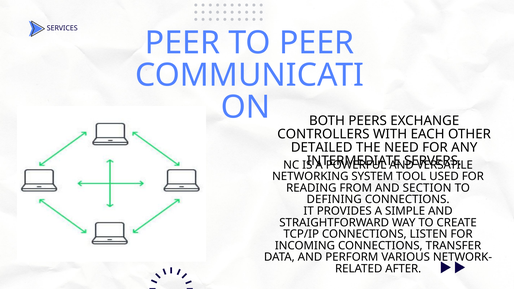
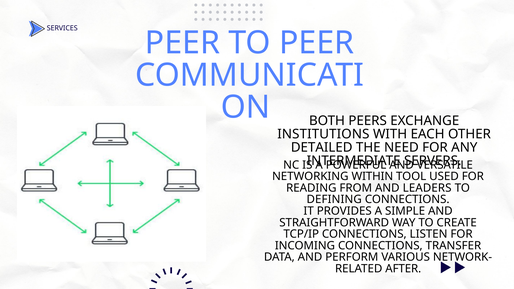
CONTROLLERS: CONTROLLERS -> INSTITUTIONS
SYSTEM: SYSTEM -> WITHIN
SECTION: SECTION -> LEADERS
